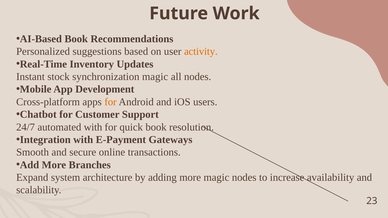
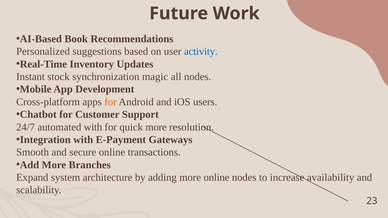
activity colour: orange -> blue
quick book: book -> more
more magic: magic -> online
